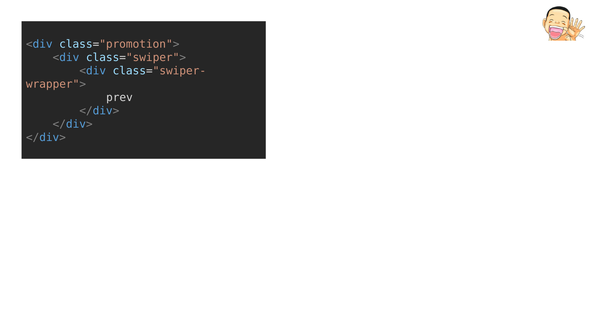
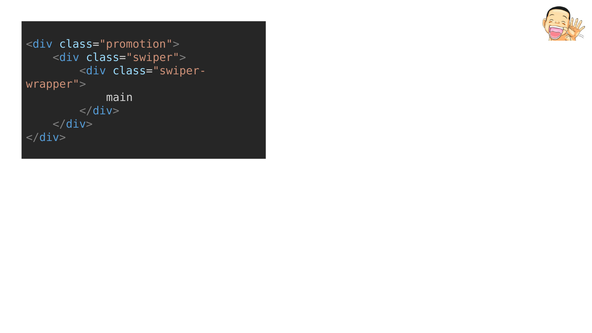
prev: prev -> main
